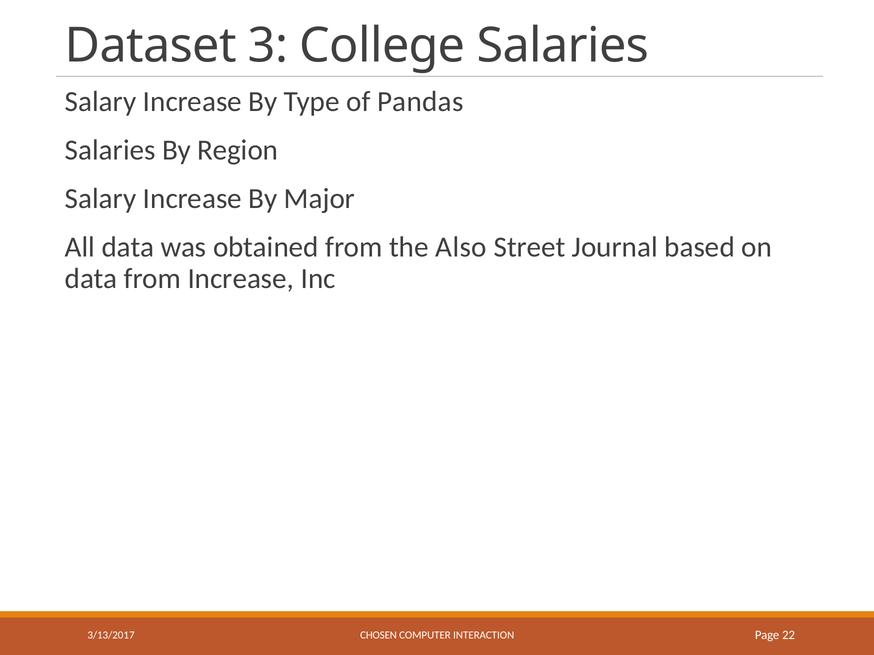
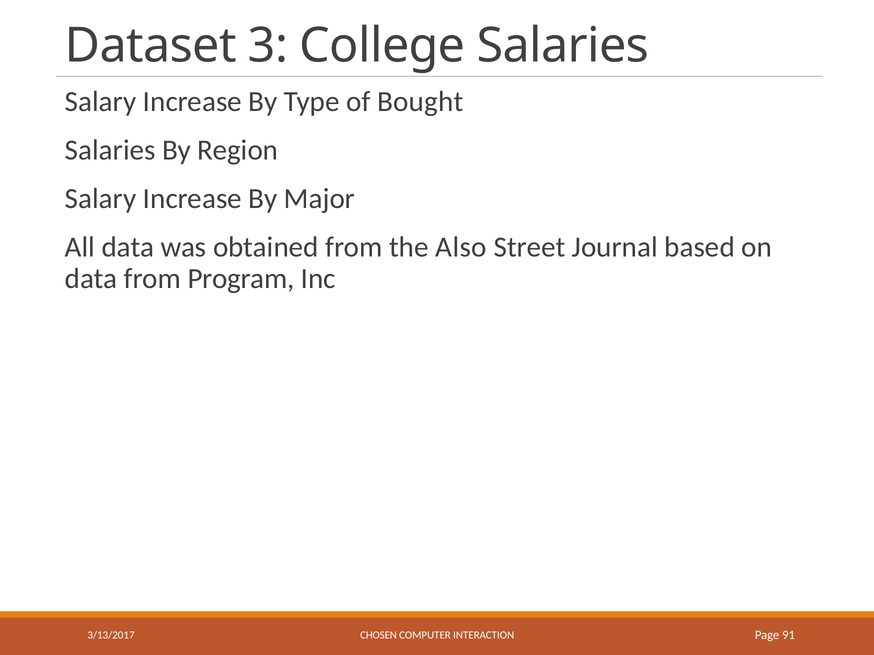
Pandas: Pandas -> Bought
from Increase: Increase -> Program
22: 22 -> 91
